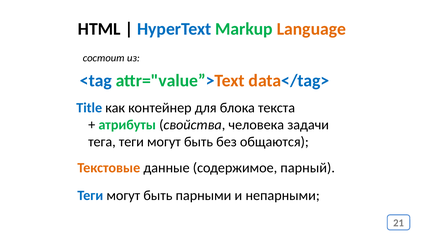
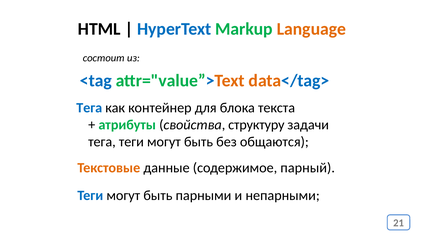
Title at (89, 108): Title -> Тега
человека: человека -> структуру
